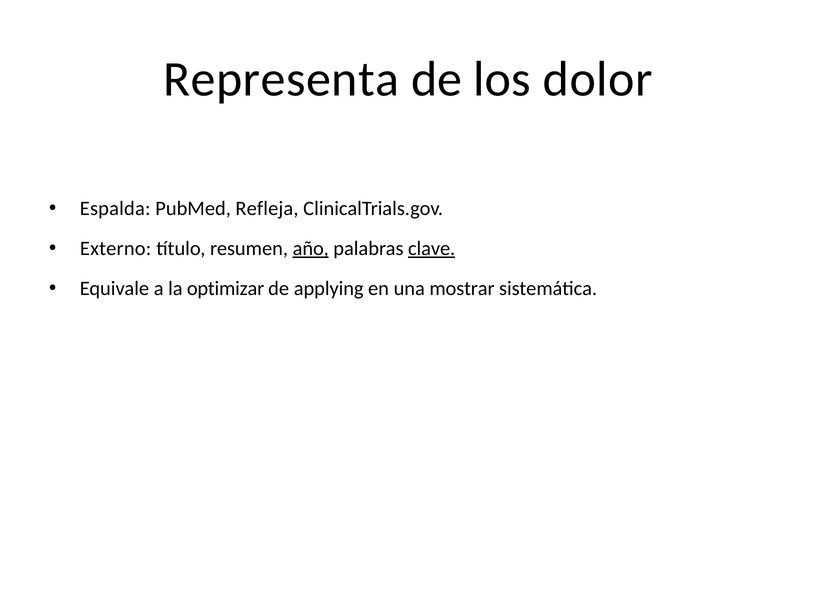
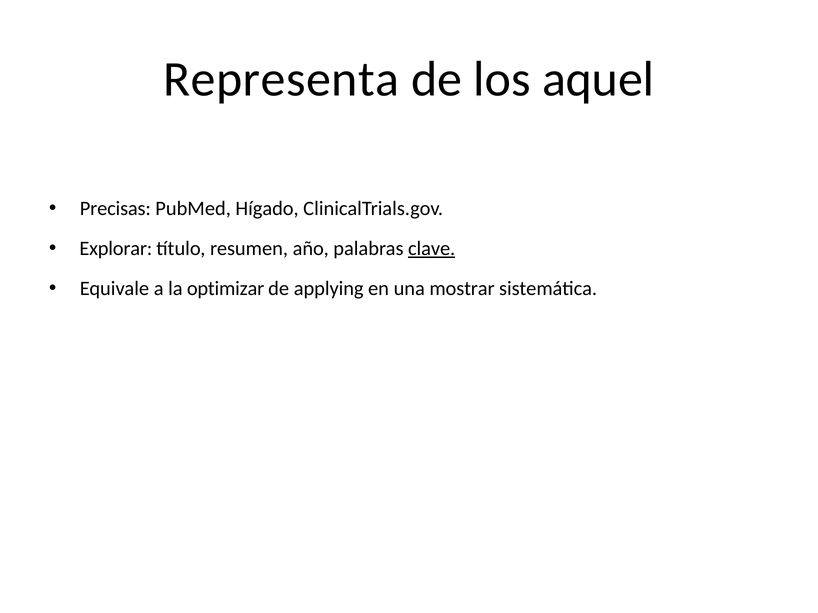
dolor: dolor -> aquel
Espalda: Espalda -> Precisas
Refleja: Refleja -> Hígado
Externo: Externo -> Explorar
año underline: present -> none
